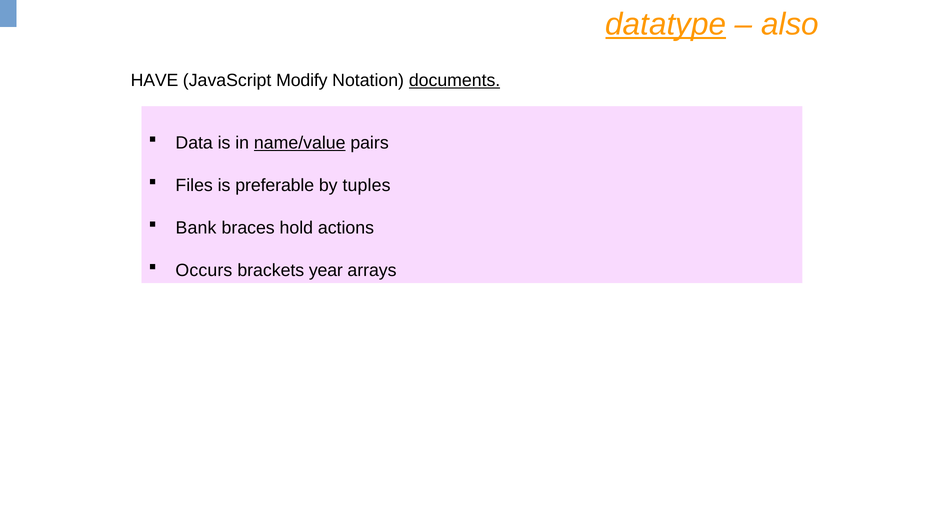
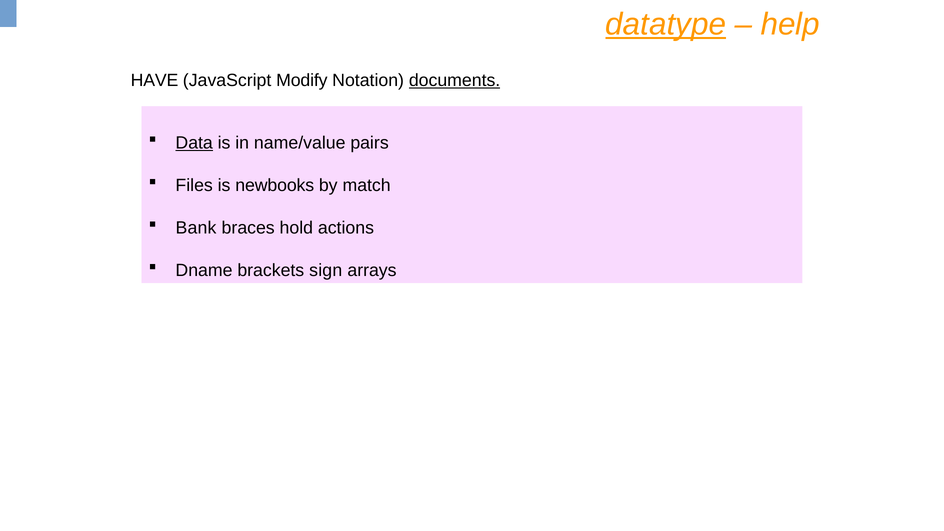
also: also -> help
Data underline: none -> present
name/value underline: present -> none
preferable: preferable -> newbooks
tuples: tuples -> match
Occurs: Occurs -> Dname
year: year -> sign
